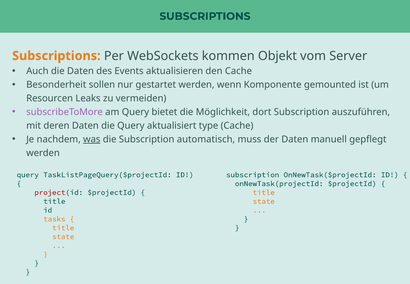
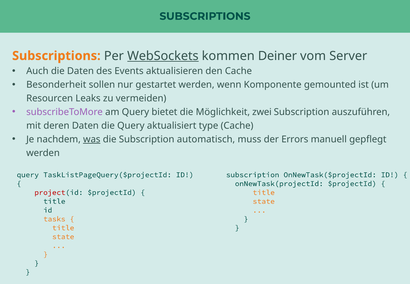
WebSockets underline: none -> present
Objekt: Objekt -> Deiner
dort: dort -> zwei
der Daten: Daten -> Errors
